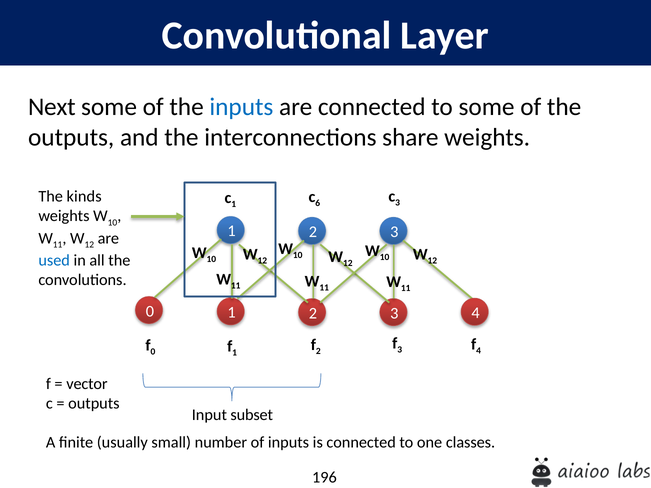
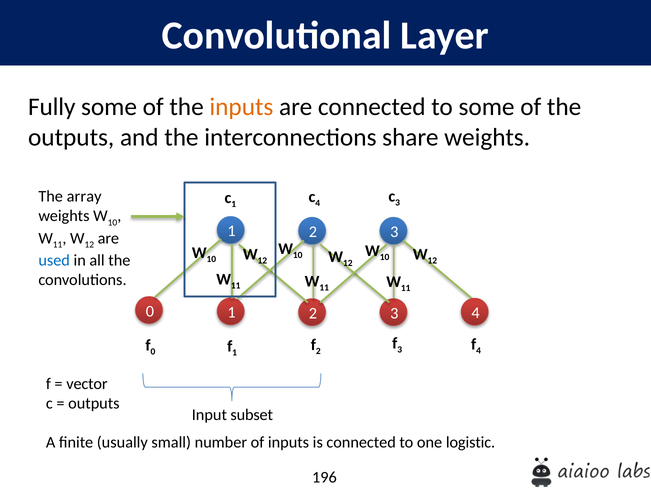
Next: Next -> Fully
inputs at (241, 107) colour: blue -> orange
kinds: kinds -> array
c 6: 6 -> 4
classes: classes -> logistic
